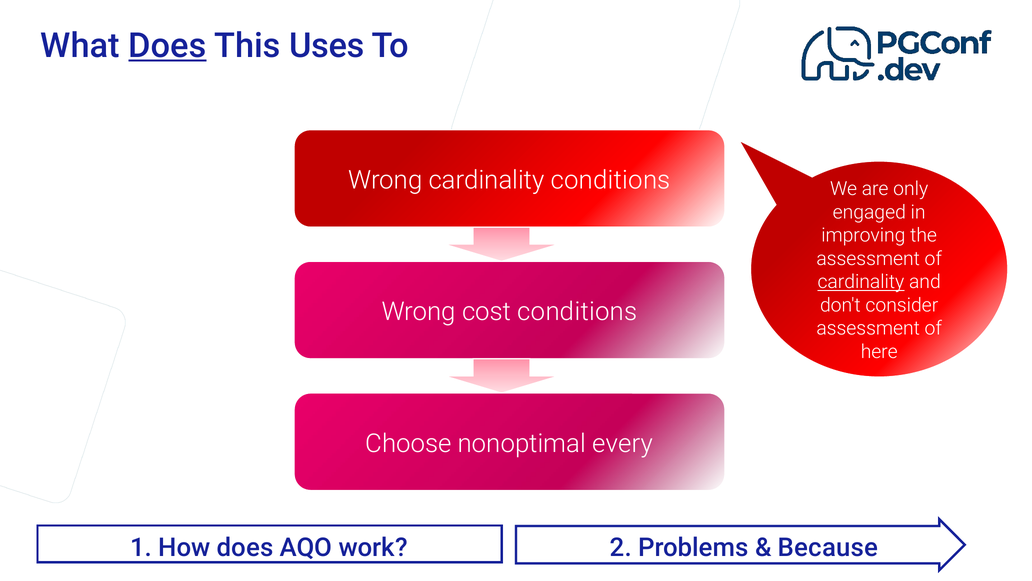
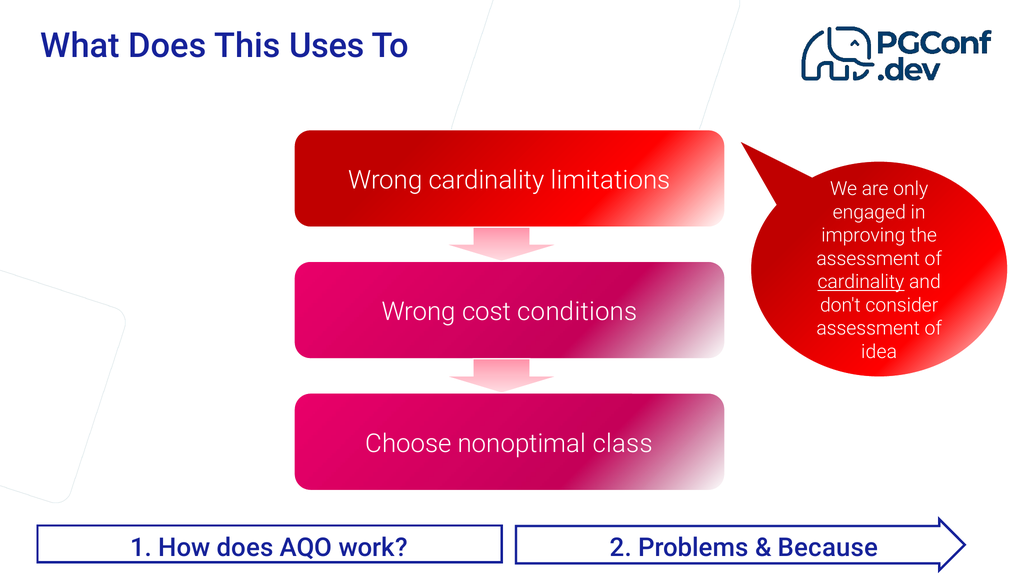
Does at (167, 46) underline: present -> none
cardinality conditions: conditions -> limitations
here: here -> idea
every: every -> class
